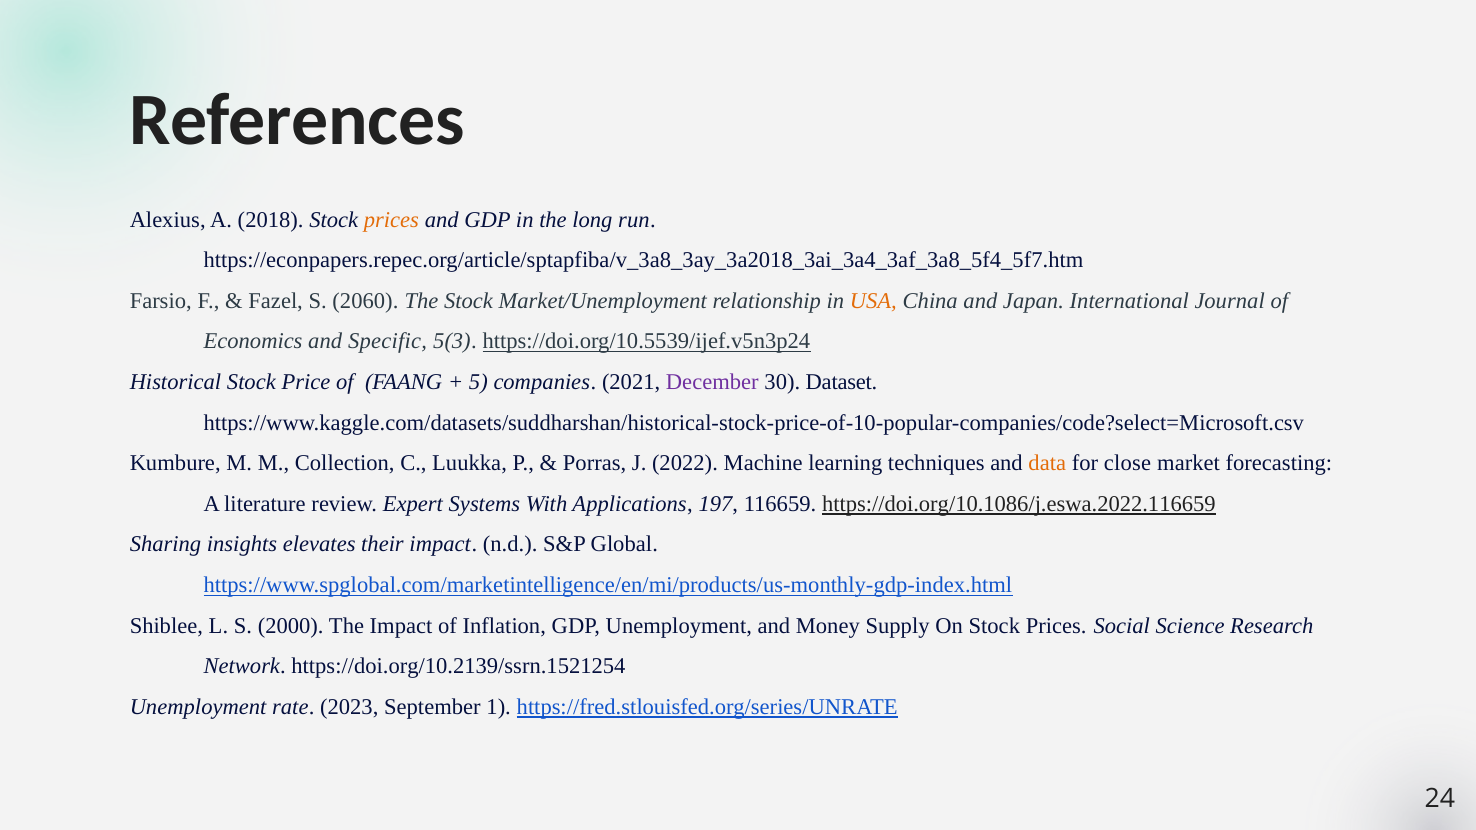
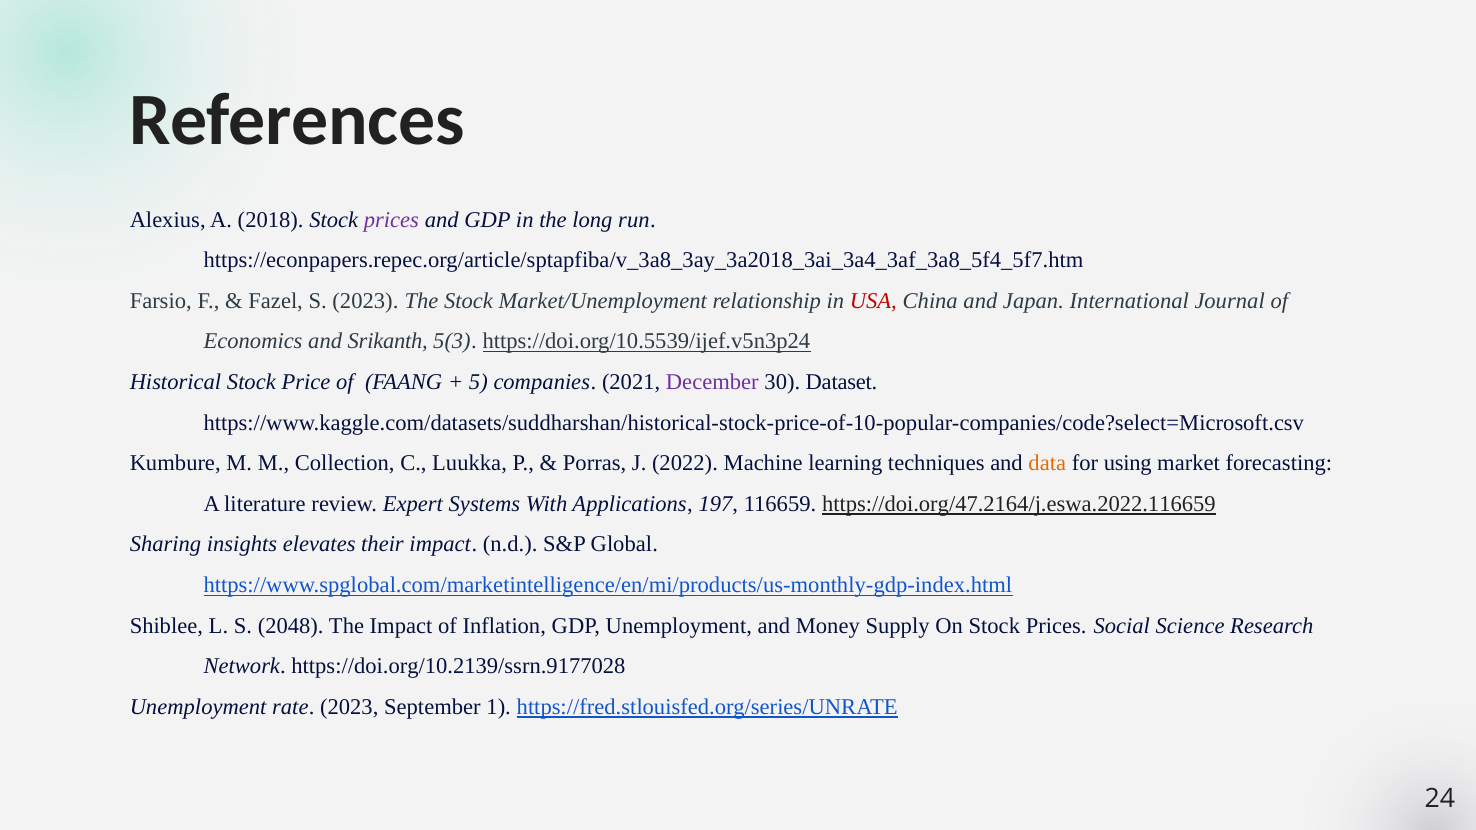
prices at (391, 220) colour: orange -> purple
S 2060: 2060 -> 2023
USA colour: orange -> red
Specific: Specific -> Srikanth
close: close -> using
https://doi.org/10.1086/j.eswa.2022.116659: https://doi.org/10.1086/j.eswa.2022.116659 -> https://doi.org/47.2164/j.eswa.2022.116659
2000: 2000 -> 2048
https://doi.org/10.2139/ssrn.1521254: https://doi.org/10.2139/ssrn.1521254 -> https://doi.org/10.2139/ssrn.9177028
